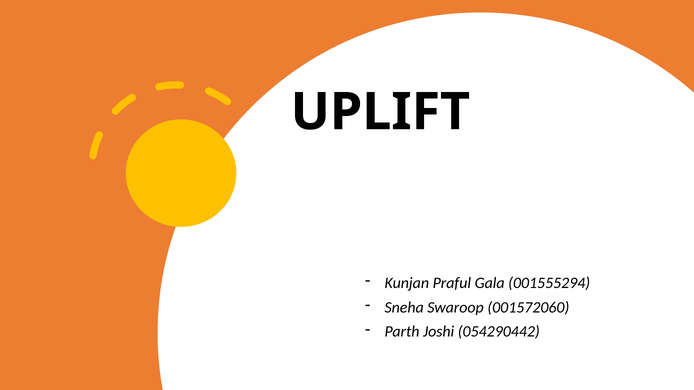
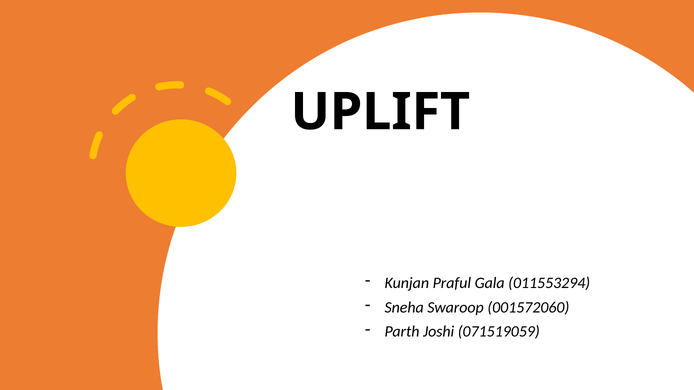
001555294: 001555294 -> 011553294
054290442: 054290442 -> 071519059
